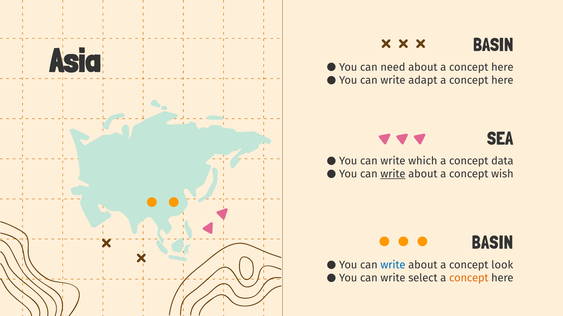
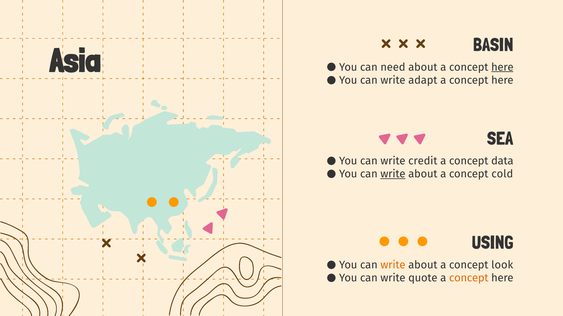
here at (502, 67) underline: none -> present
which: which -> credit
wish: wish -> cold
BASIN at (493, 243): BASIN -> USING
write at (393, 265) colour: blue -> orange
select: select -> quote
